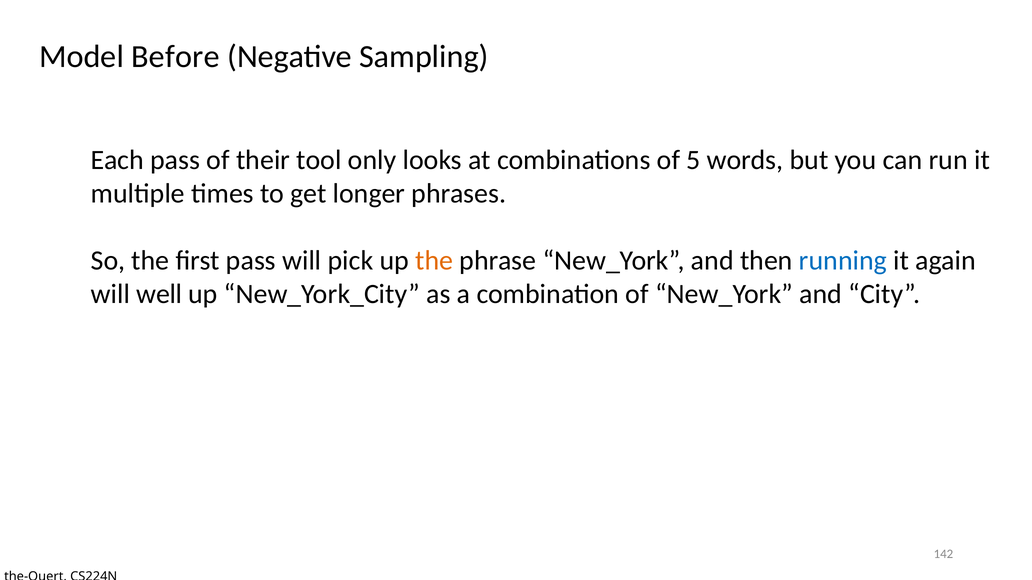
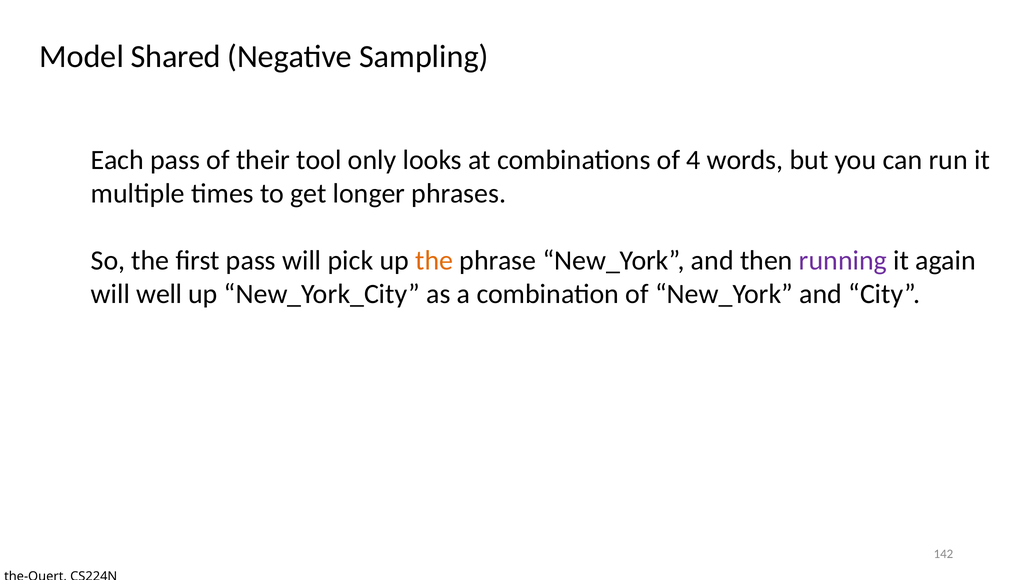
Before: Before -> Shared
5: 5 -> 4
running colour: blue -> purple
